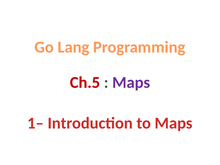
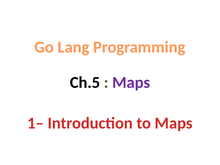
Ch.5 colour: red -> black
